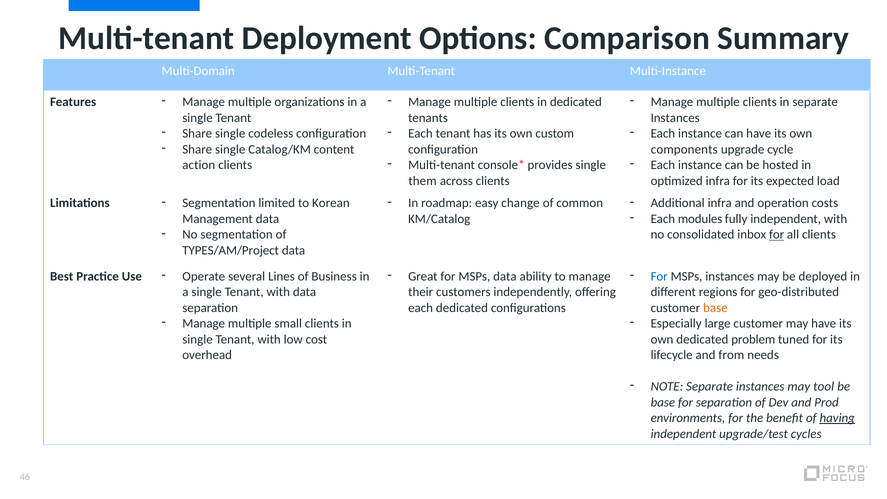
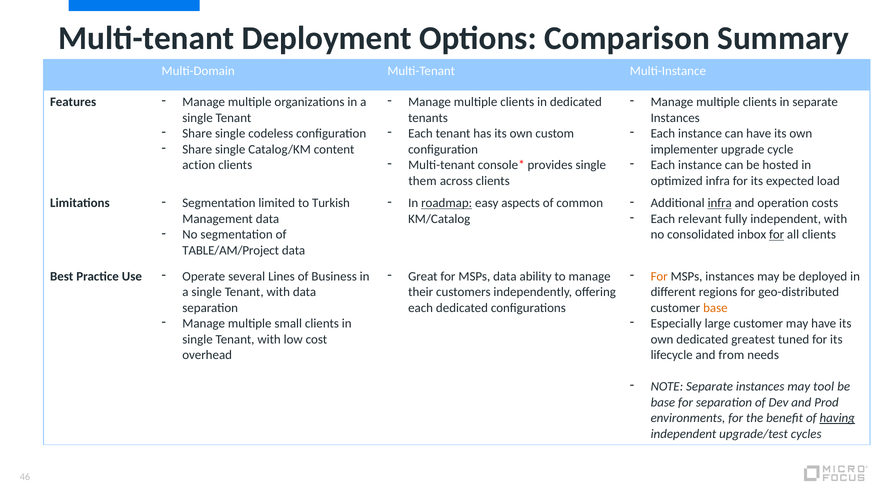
components: components -> implementer
roadmap underline: none -> present
change: change -> aspects
infra at (720, 203) underline: none -> present
Korean: Korean -> Turkish
modules: modules -> relevant
TYPES/AM/Project: TYPES/AM/Project -> TABLE/AM/Project
For at (659, 276) colour: blue -> orange
problem: problem -> greatest
